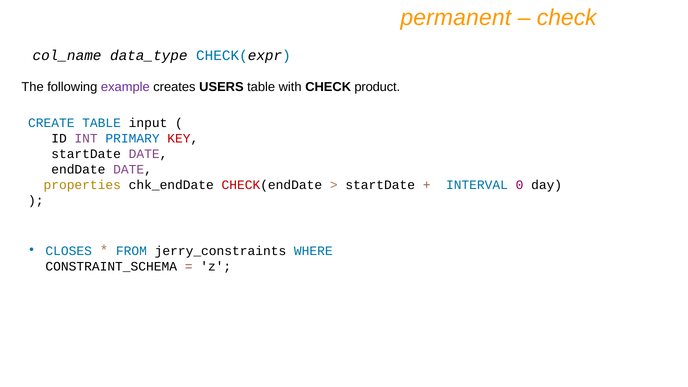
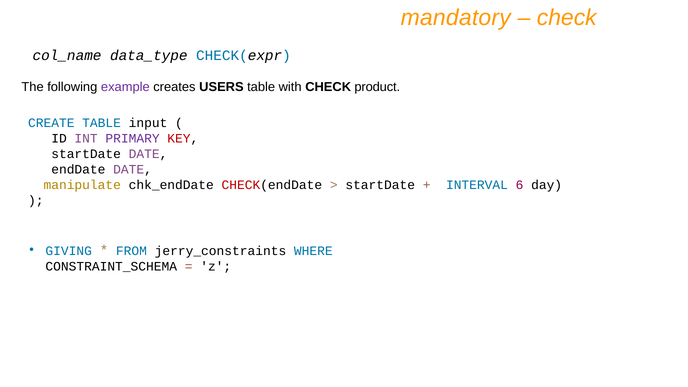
permanent: permanent -> mandatory
PRIMARY colour: blue -> purple
properties: properties -> manipulate
0: 0 -> 6
CLOSES: CLOSES -> GIVING
